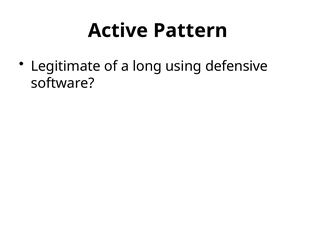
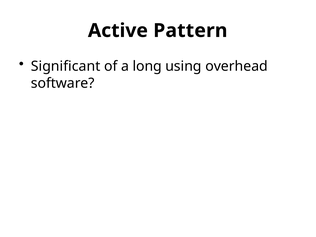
Legitimate: Legitimate -> Significant
defensive: defensive -> overhead
